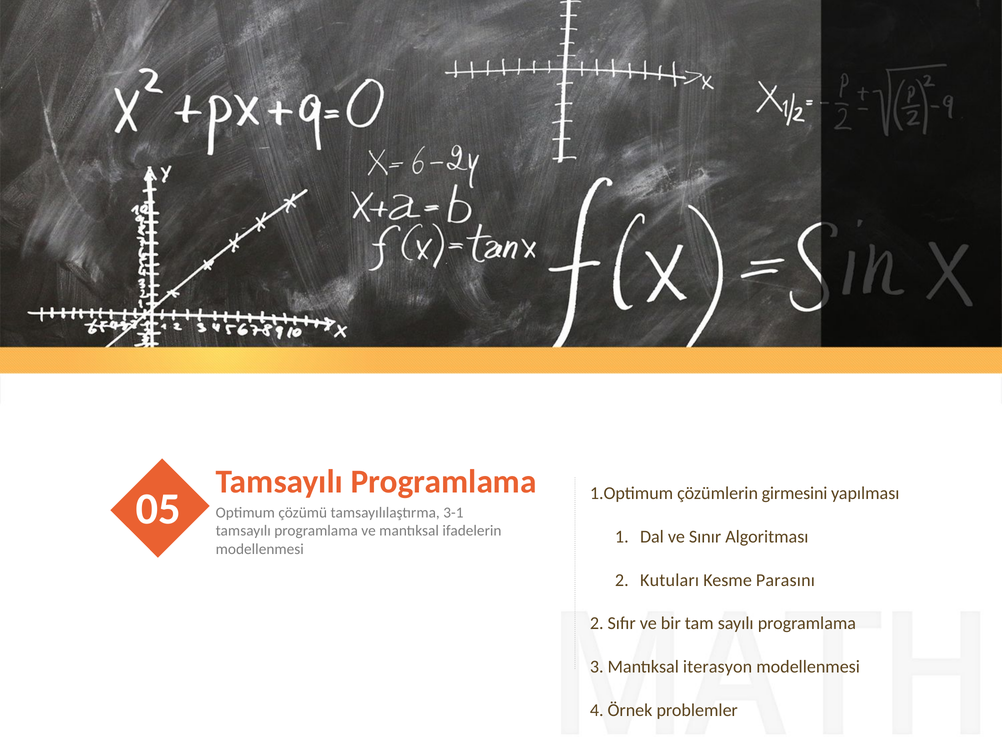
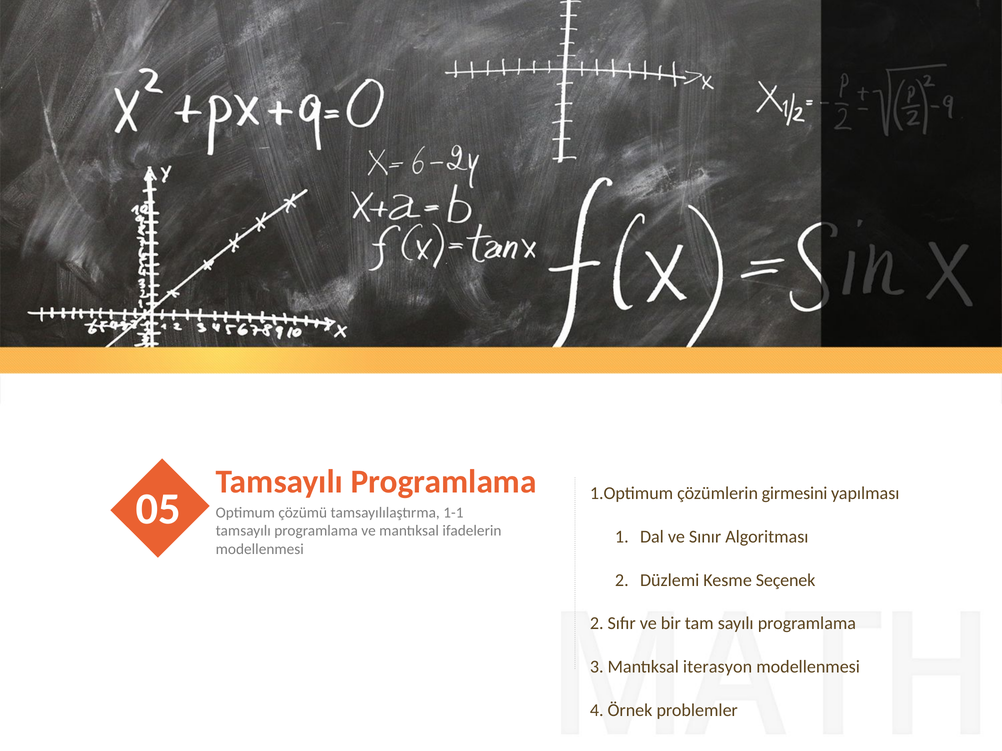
3-1: 3-1 -> 1-1
Kutuları: Kutuları -> Düzlemi
Parasını: Parasını -> Seçenek
